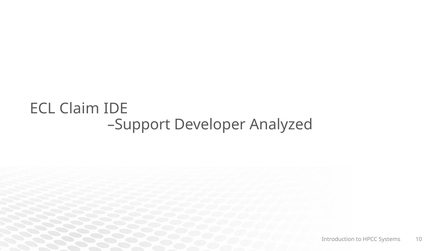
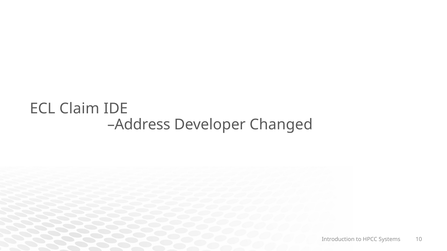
Support: Support -> Address
Analyzed: Analyzed -> Changed
